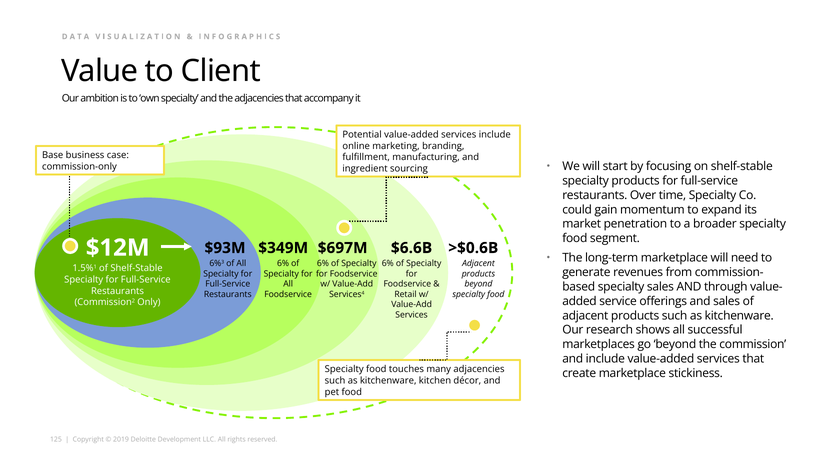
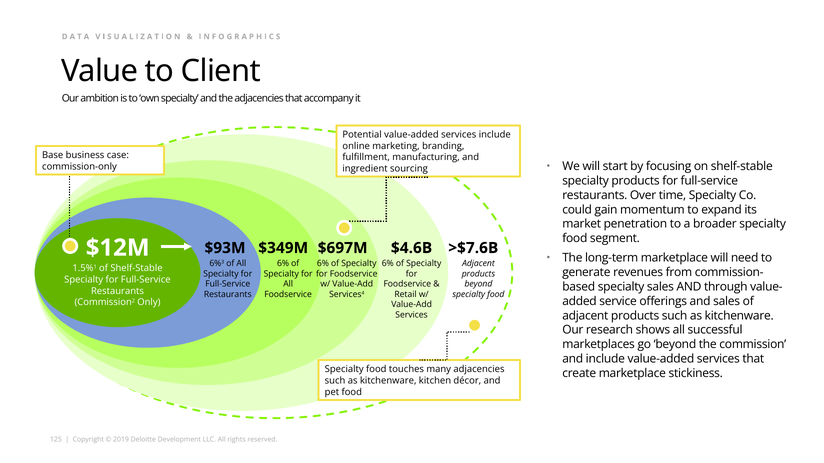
$6.6B: $6.6B -> $4.6B
>$0.6B: >$0.6B -> >$7.6B
